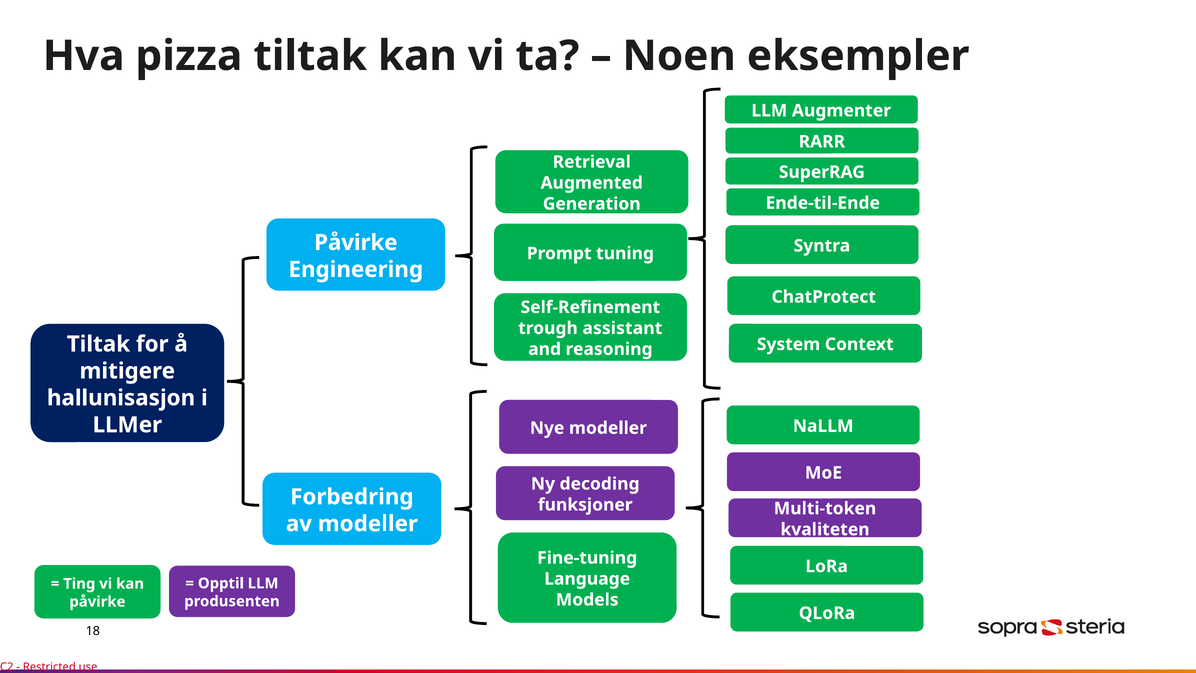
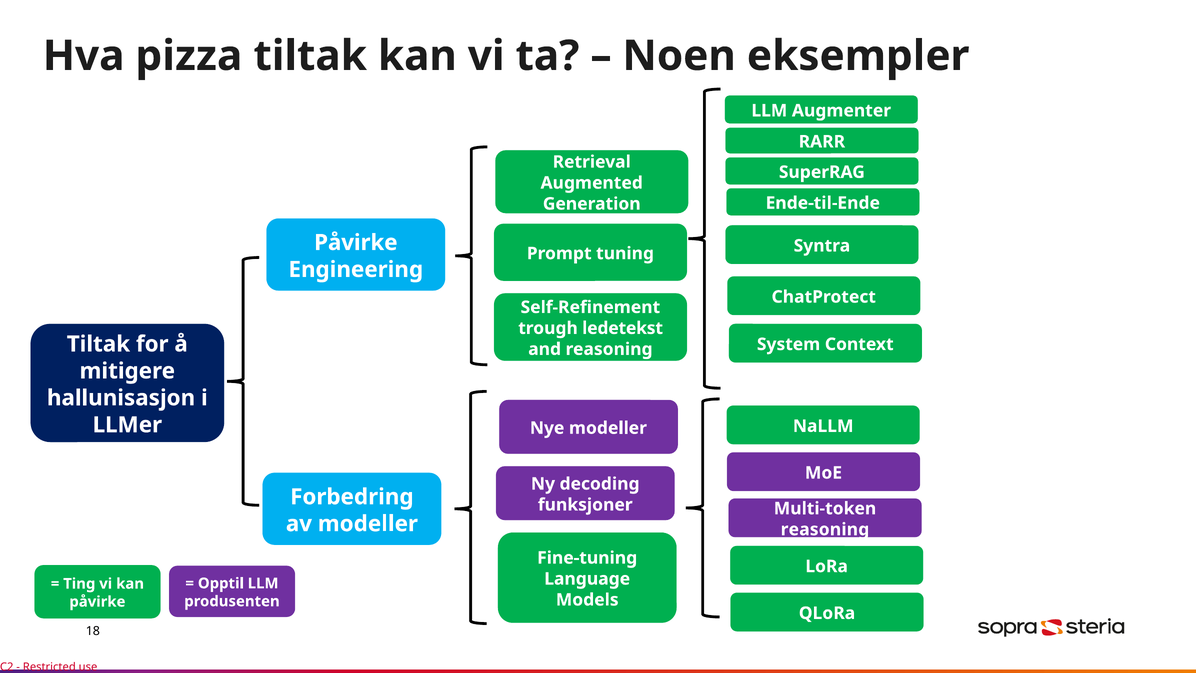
assistant: assistant -> ledetekst
kvaliteten at (825, 529): kvaliteten -> reasoning
